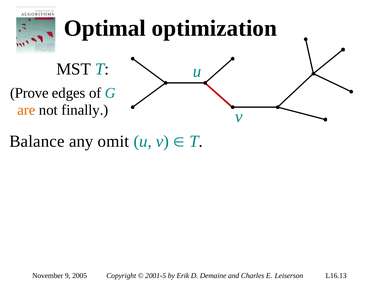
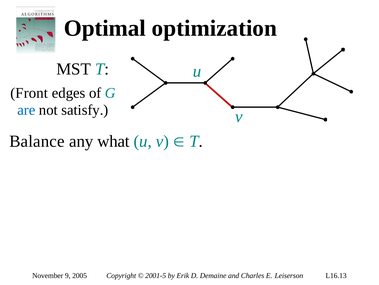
Prove: Prove -> Front
are colour: orange -> blue
finally: finally -> satisfy
omit: omit -> what
